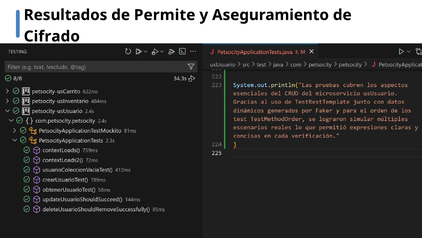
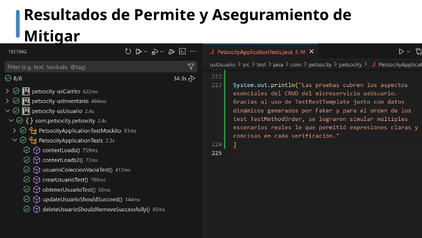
Cifrado: Cifrado -> Mitigar
